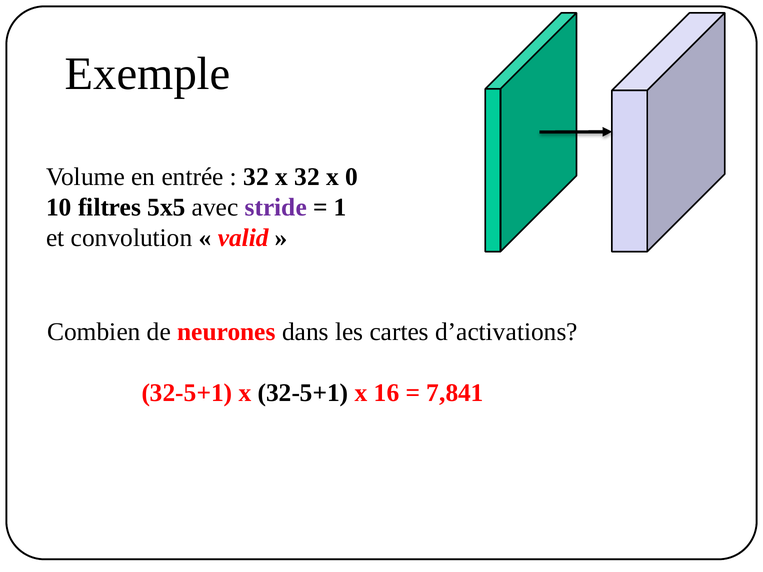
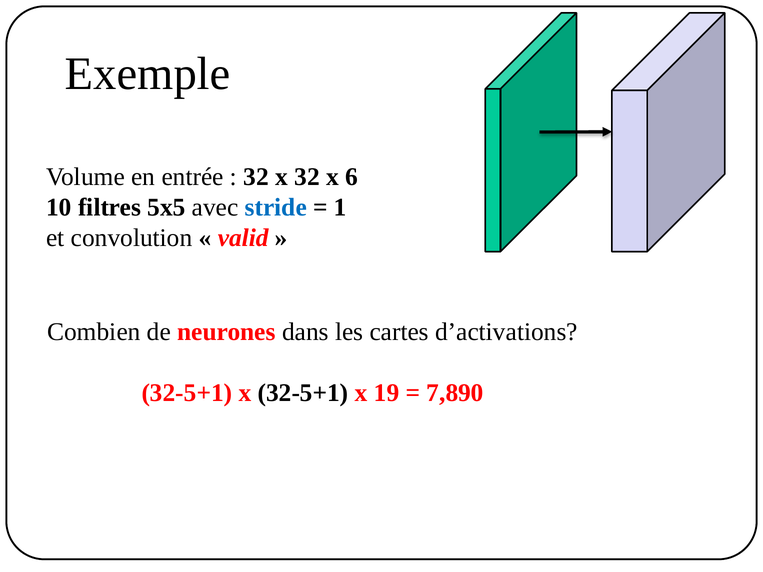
0: 0 -> 6
stride colour: purple -> blue
16: 16 -> 19
7,841: 7,841 -> 7,890
